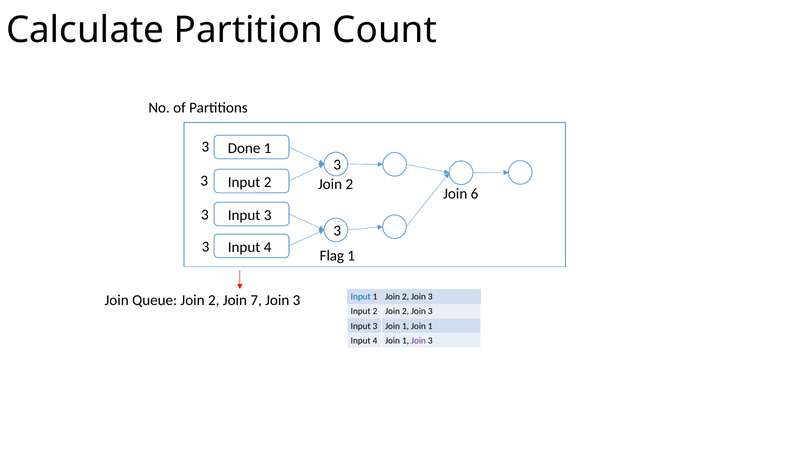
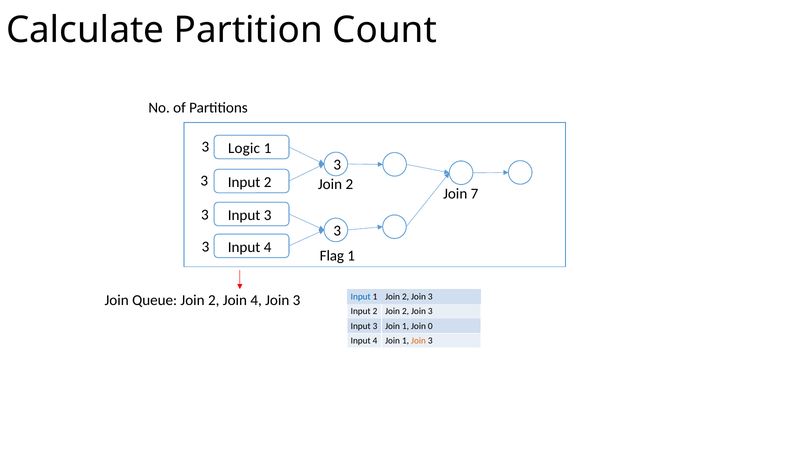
Done: Done -> Logic
6: 6 -> 7
Join 7: 7 -> 4
1 Join 1: 1 -> 0
Join at (418, 341) colour: purple -> orange
